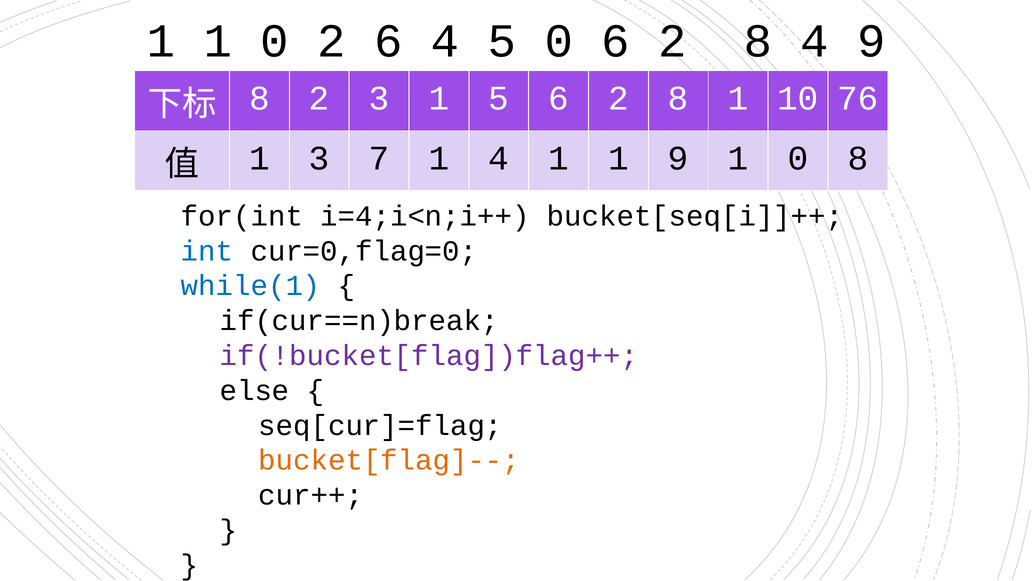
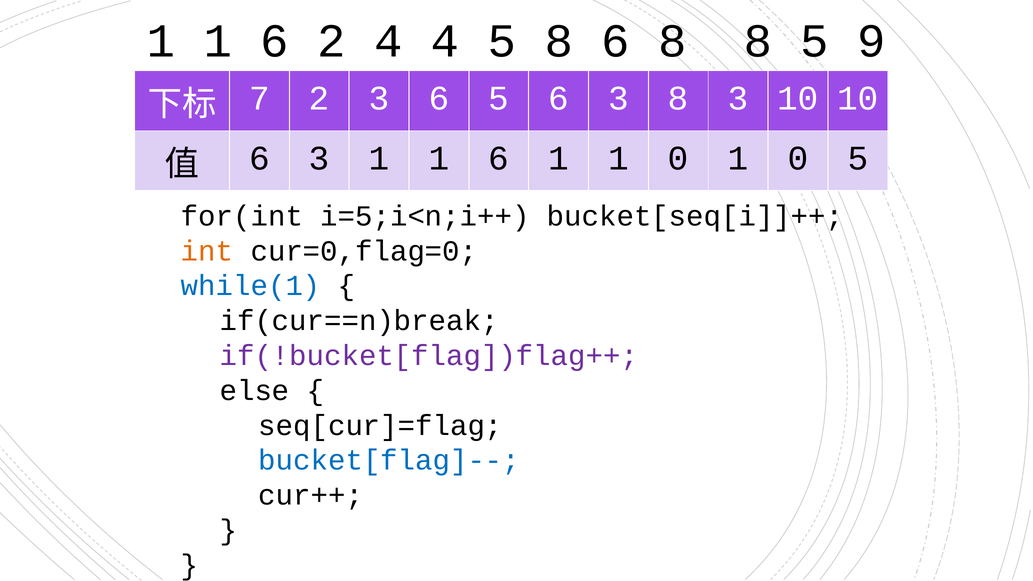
0 at (275, 41): 0 -> 6
2 6: 6 -> 4
5 0: 0 -> 8
2 at (673, 41): 2 -> 8
8 4: 4 -> 5
8 at (259, 99): 8 -> 7
3 1: 1 -> 6
5 6 2: 2 -> 3
8 1: 1 -> 3
10 76: 76 -> 10
1 at (259, 158): 1 -> 6
3 7: 7 -> 1
4 at (499, 158): 4 -> 6
1 1 9: 9 -> 0
0 8: 8 -> 5
i=4;i<n;i++: i=4;i<n;i++ -> i=5;i<n;i++
int colour: blue -> orange
bucket[flag]-- colour: orange -> blue
